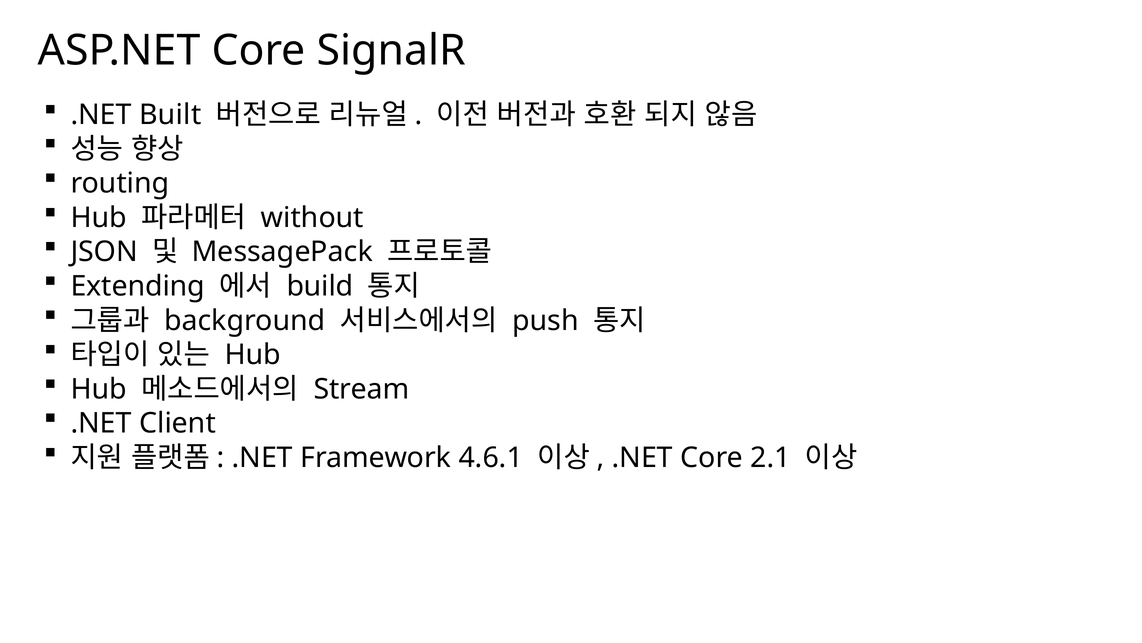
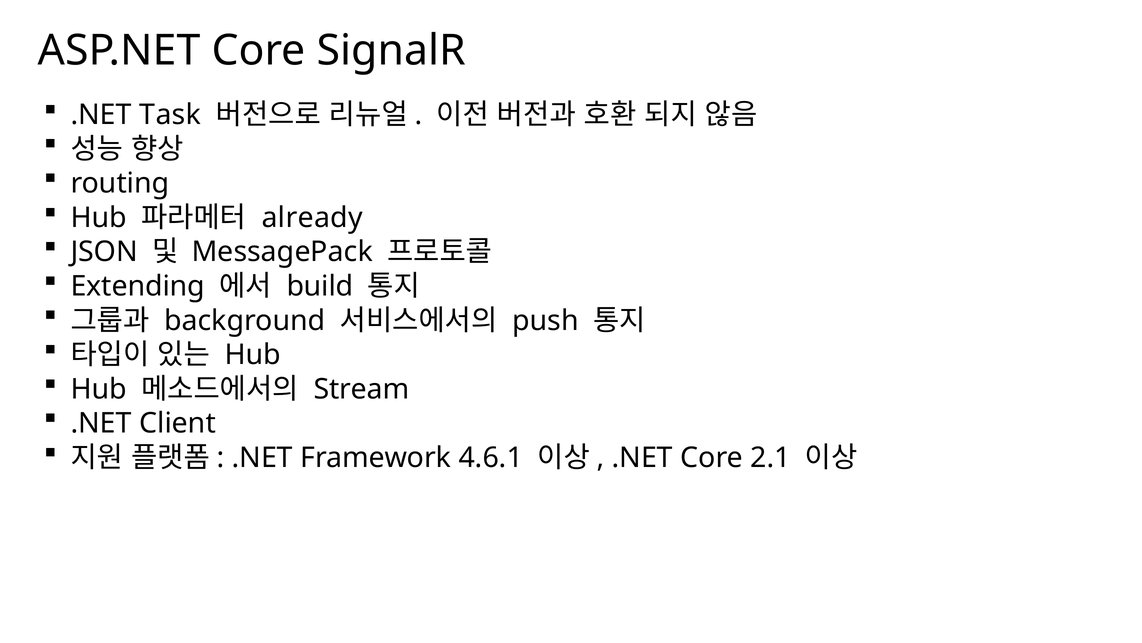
Built: Built -> Task
without: without -> already
